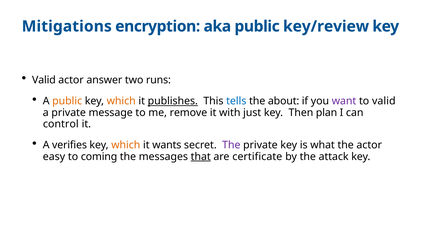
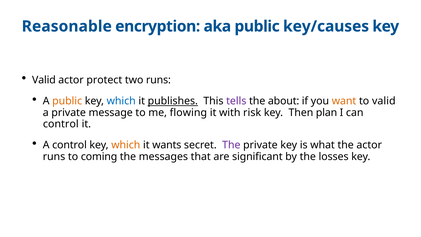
Mitigations: Mitigations -> Reasonable
key/review: key/review -> key/causes
answer: answer -> protect
which at (121, 101) colour: orange -> blue
tells colour: blue -> purple
want colour: purple -> orange
remove: remove -> flowing
just: just -> risk
A verifies: verifies -> control
easy at (54, 156): easy -> runs
that underline: present -> none
certificate: certificate -> significant
attack: attack -> losses
